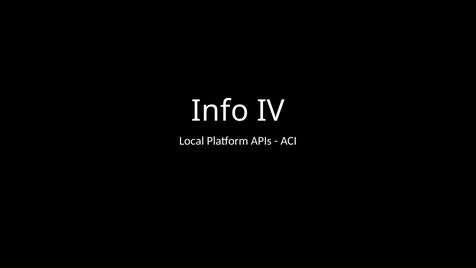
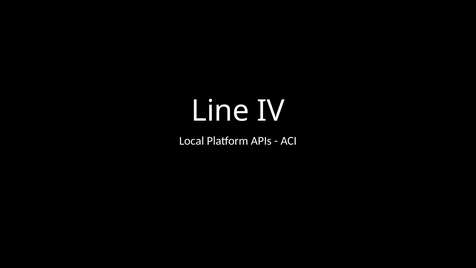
Info: Info -> Line
